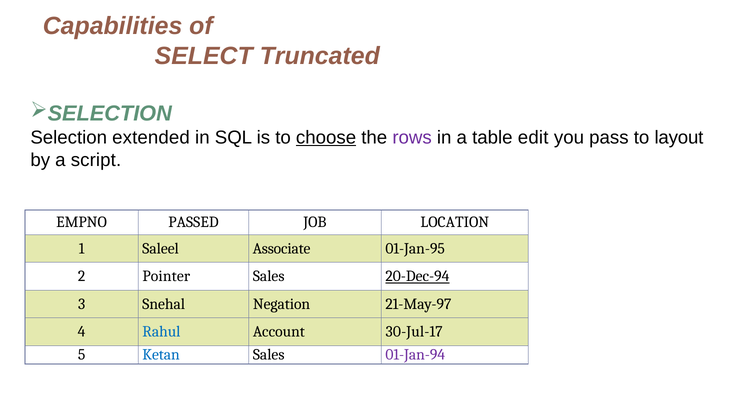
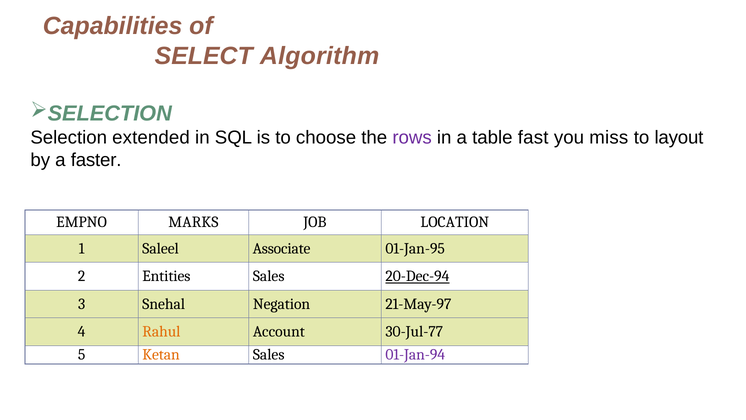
Truncated: Truncated -> Algorithm
choose underline: present -> none
edit: edit -> fast
pass: pass -> miss
script: script -> faster
PASSED: PASSED -> MARKS
Pointer: Pointer -> Entities
Rahul colour: blue -> orange
30-Jul-17: 30-Jul-17 -> 30-Jul-77
Ketan colour: blue -> orange
